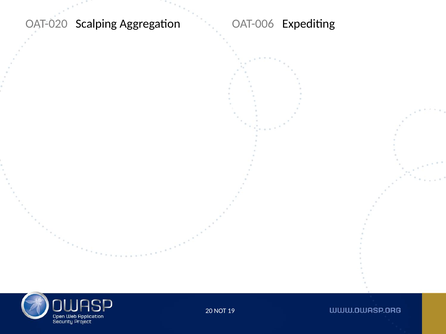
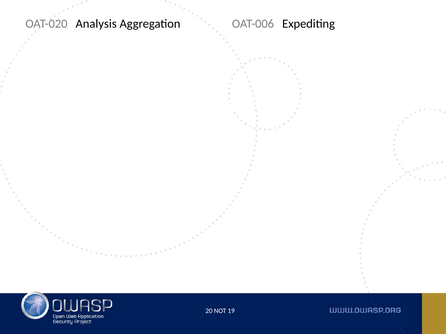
Scalping: Scalping -> Analysis
